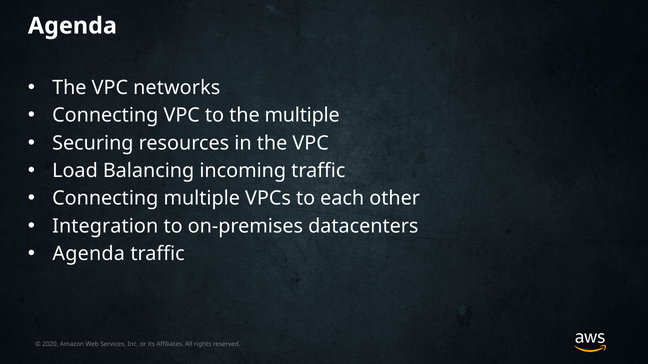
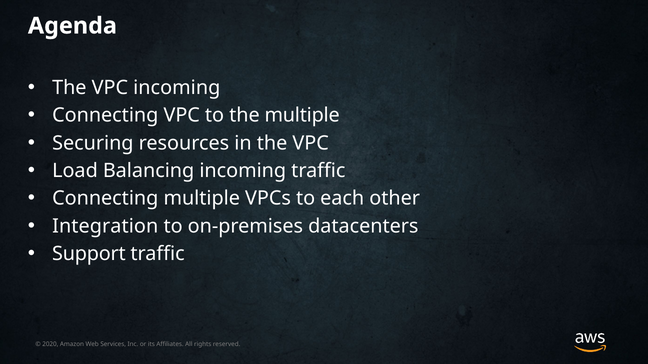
VPC networks: networks -> incoming
Agenda at (89, 254): Agenda -> Support
